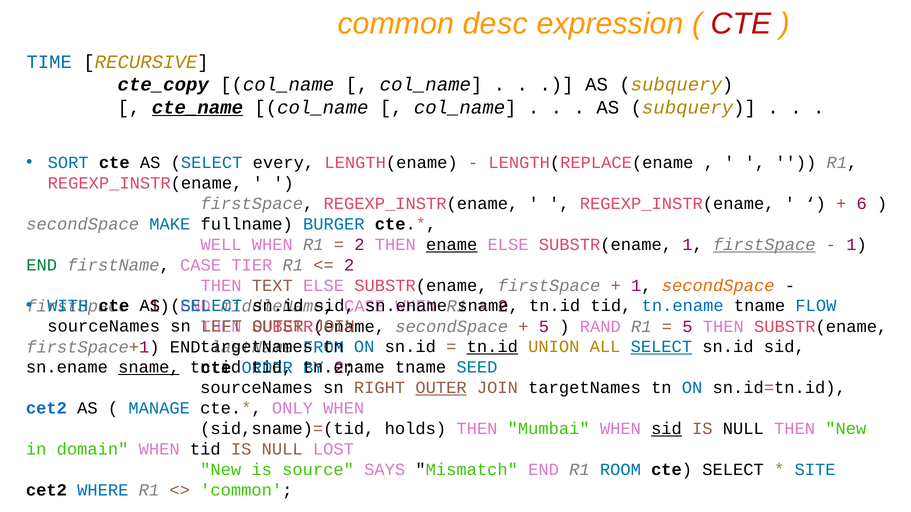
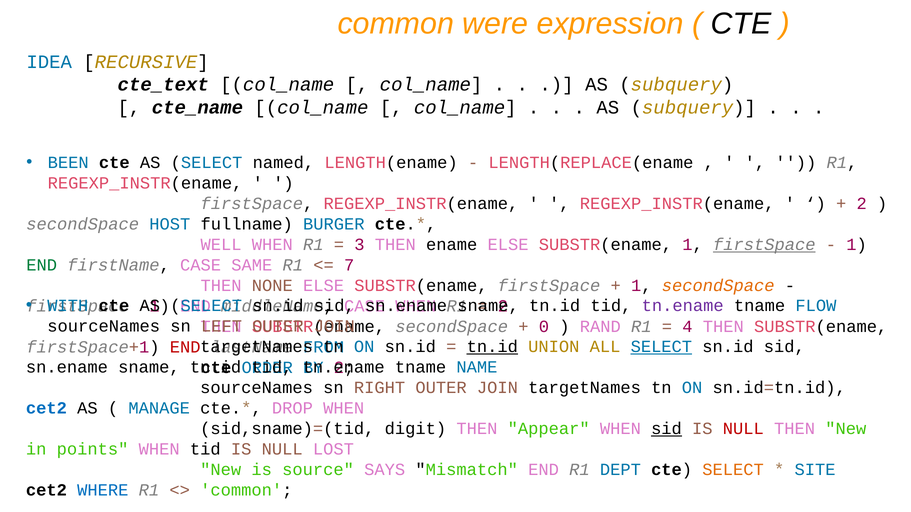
desc: desc -> were
CTE at (741, 24) colour: red -> black
TIME: TIME -> IDEA
cte_copy: cte_copy -> cte_text
cte_name underline: present -> none
SORT: SORT -> BEEN
every: every -> named
6 at (862, 204): 6 -> 2
MAKE: MAKE -> HOST
2 at (359, 245): 2 -> 3
ename underline: present -> none
TIER: TIER -> SAME
2 at (349, 265): 2 -> 7
TEXT: TEXT -> NONE
tn.ename at (683, 306) colour: blue -> purple
5 at (544, 327): 5 -> 0
5 at (687, 327): 5 -> 4
END at (185, 347) colour: black -> red
sname at (149, 367) underline: present -> none
SEED: SEED -> NAME
OUTER at (441, 388) underline: present -> none
ONLY: ONLY -> DROP
holds: holds -> digit
Mumbai: Mumbai -> Appear
NULL at (743, 429) colour: black -> red
domain: domain -> points
ROOM: ROOM -> DEPT
SELECT at (733, 470) colour: black -> orange
